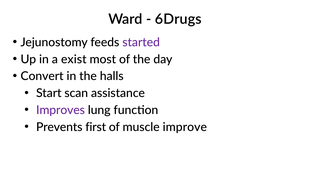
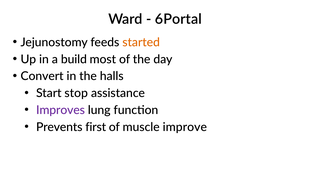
6Drugs: 6Drugs -> 6Portal
started colour: purple -> orange
exist: exist -> build
scan: scan -> stop
